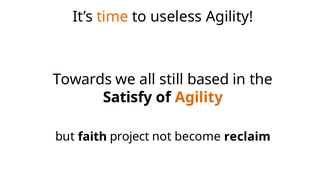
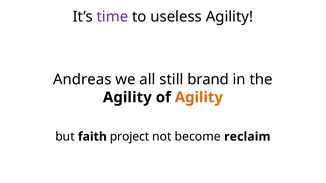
time colour: orange -> purple
Towards: Towards -> Andreas
based: based -> brand
Satisfy at (127, 97): Satisfy -> Agility
